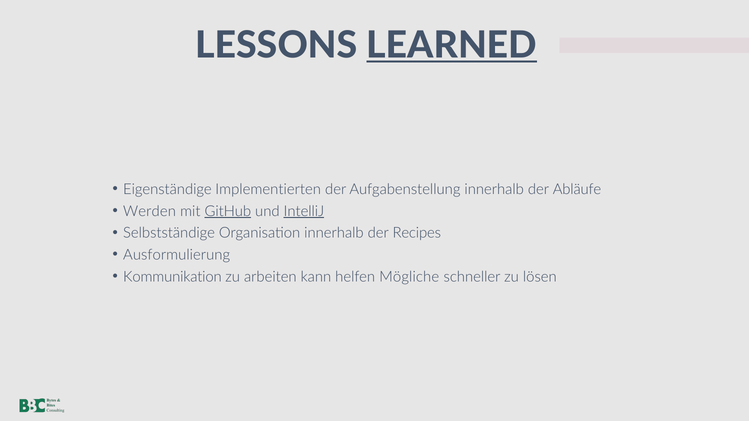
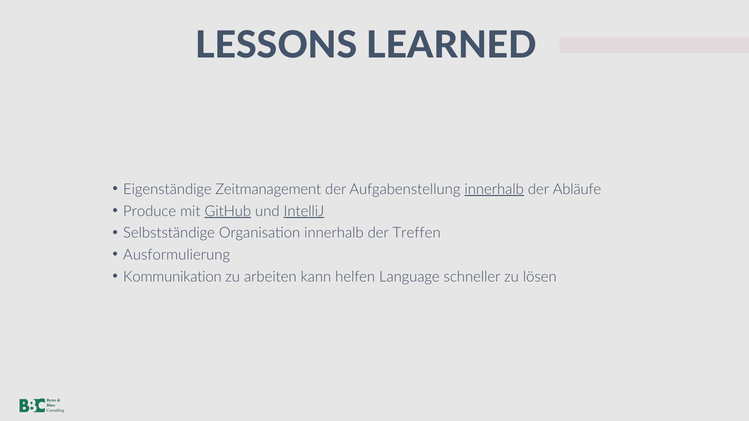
LEARNED underline: present -> none
Implementierten: Implementierten -> Zeitmanagement
innerhalb at (494, 189) underline: none -> present
Werden: Werden -> Produce
Recipes: Recipes -> Treffen
Mögliche: Mögliche -> Language
